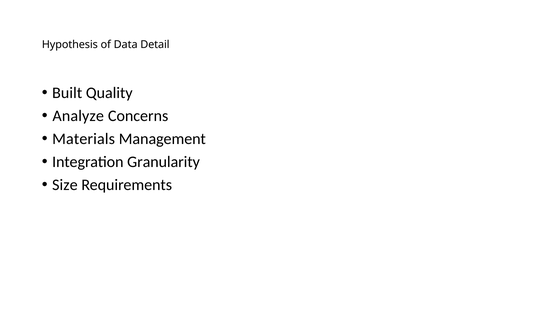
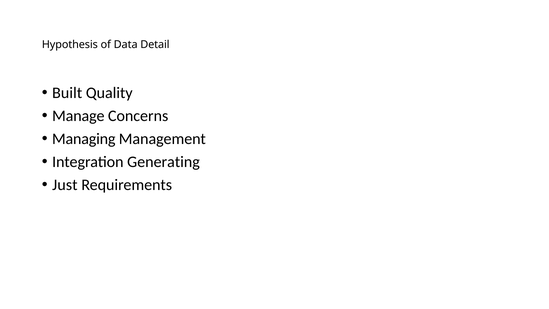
Analyze: Analyze -> Manage
Materials: Materials -> Managing
Granularity: Granularity -> Generating
Size: Size -> Just
